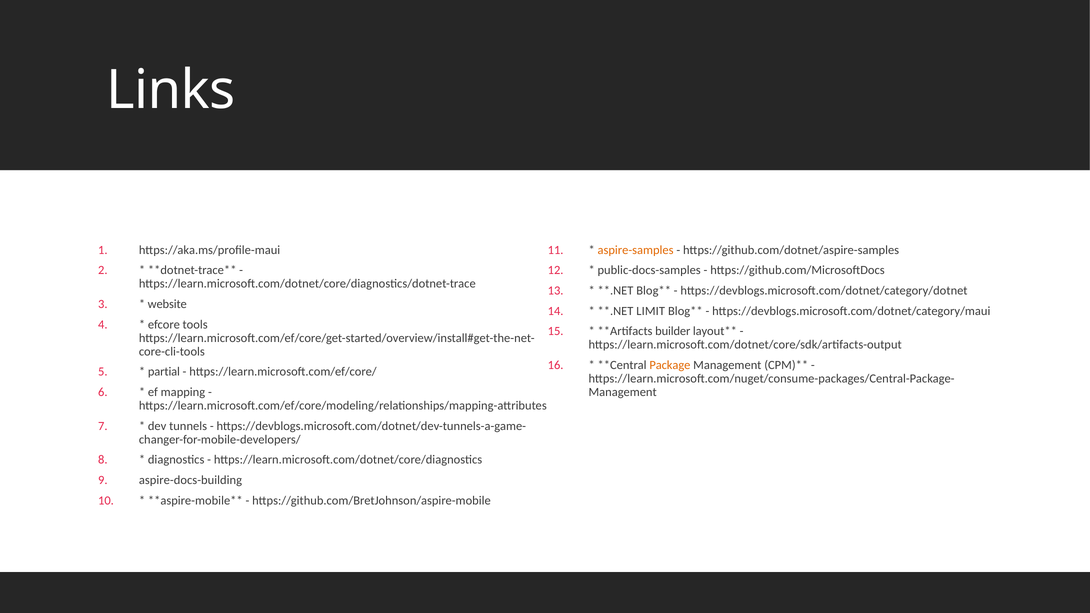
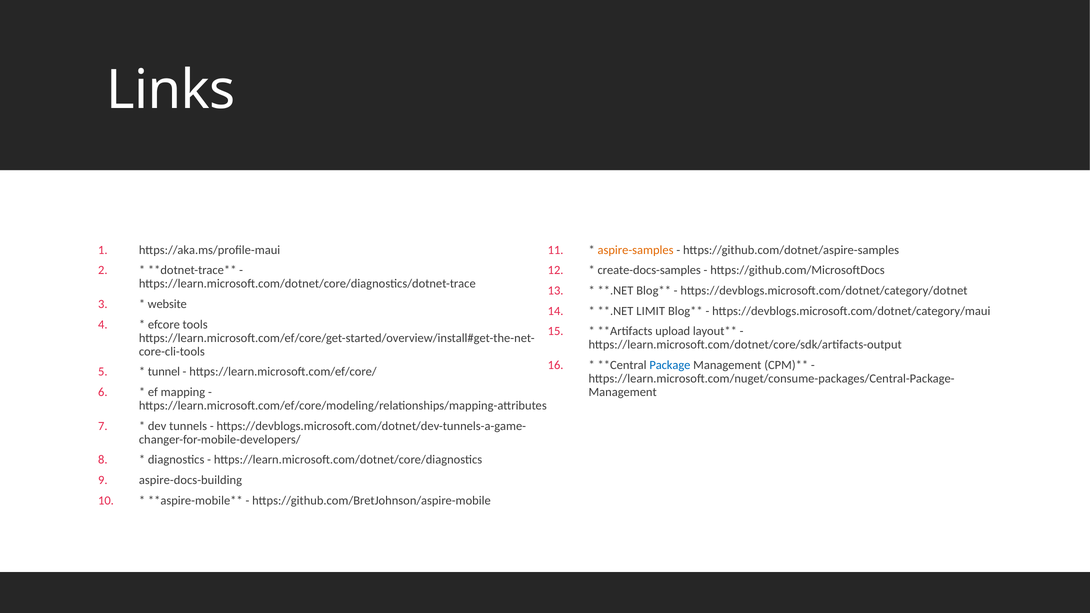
public-docs-samples: public-docs-samples -> create-docs-samples
builder: builder -> upload
Package colour: orange -> blue
partial: partial -> tunnel
